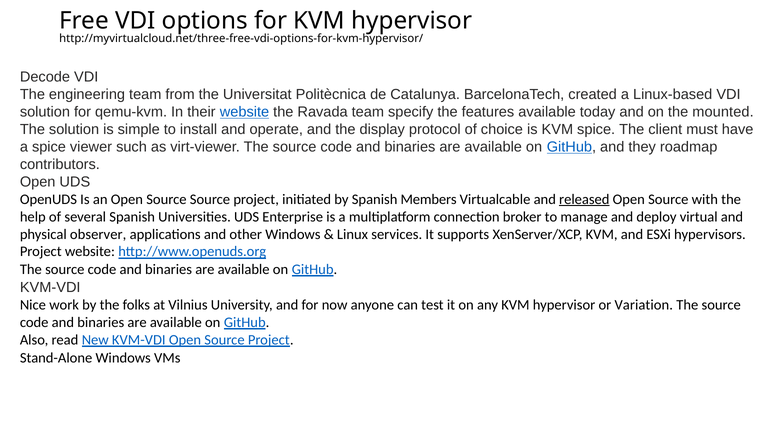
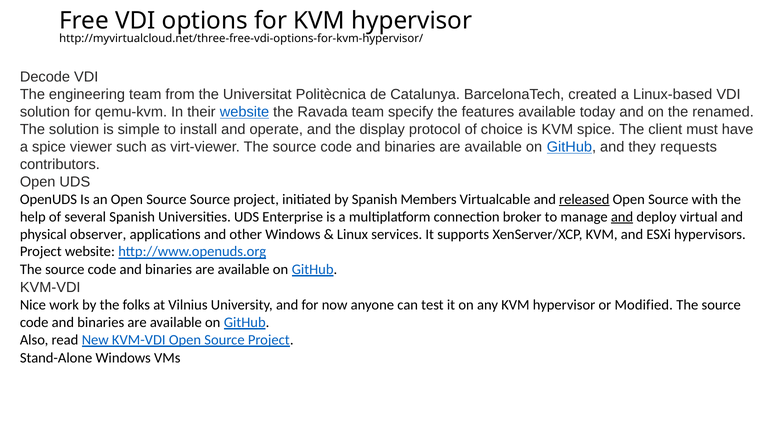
mounted: mounted -> renamed
roadmap: roadmap -> requests
and at (622, 217) underline: none -> present
Variation: Variation -> Modified
